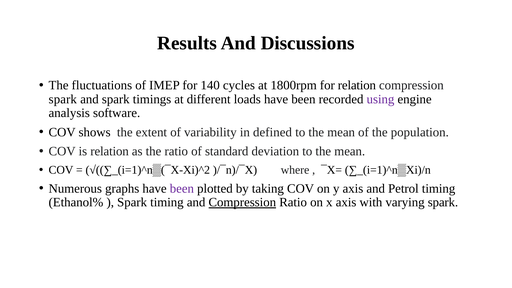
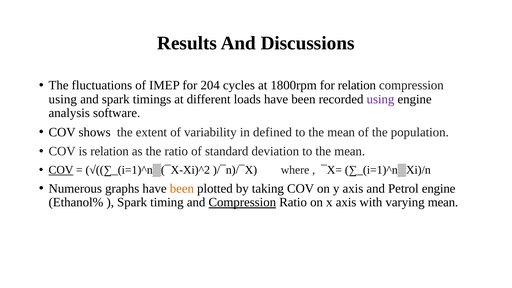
140: 140 -> 204
spark at (63, 99): spark -> using
COV at (61, 170) underline: none -> present
been at (182, 189) colour: purple -> orange
Petrol timing: timing -> engine
varying spark: spark -> mean
